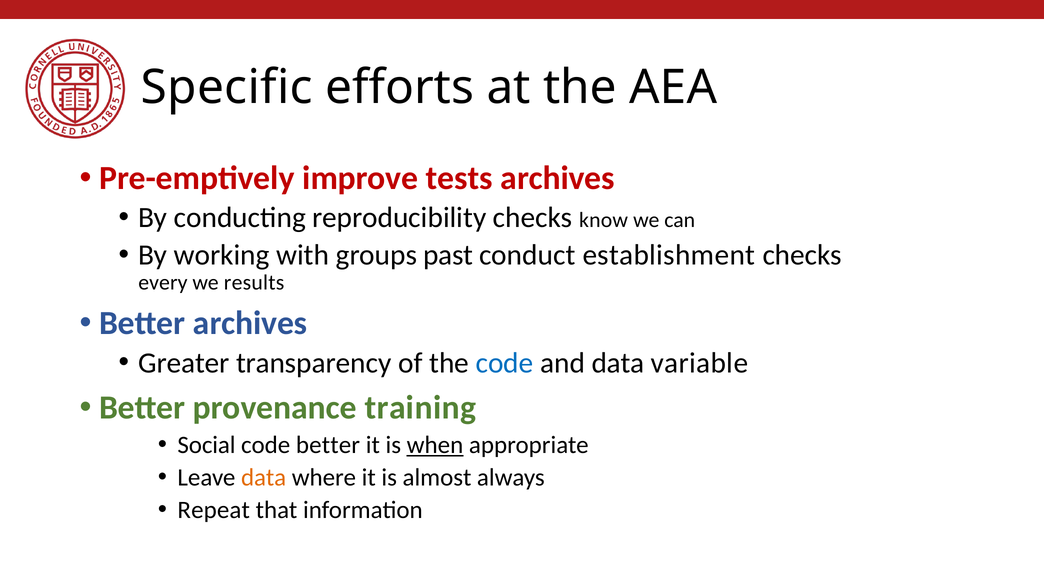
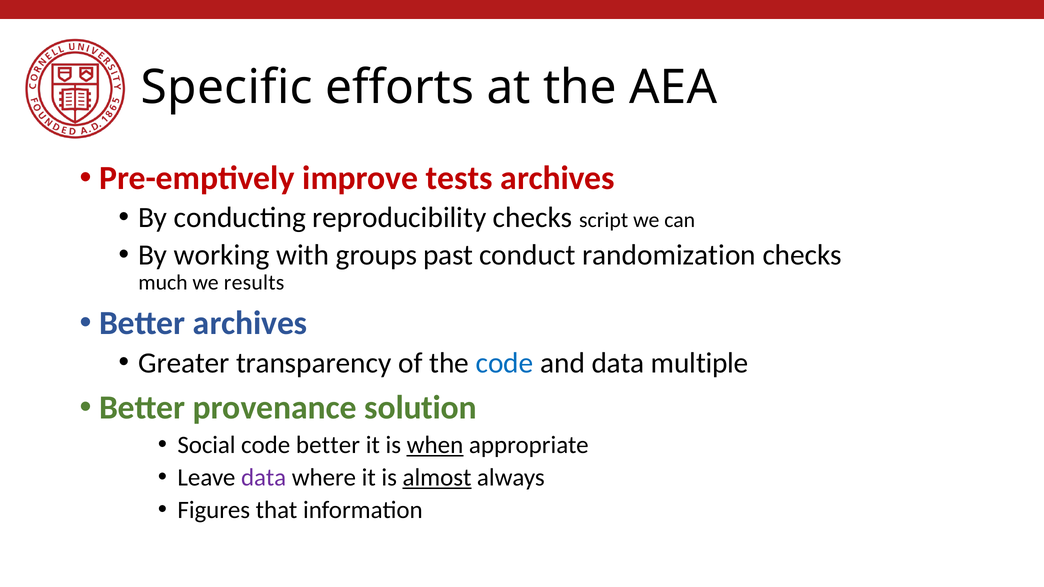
know: know -> script
establishment: establishment -> randomization
every: every -> much
variable: variable -> multiple
training: training -> solution
data at (264, 478) colour: orange -> purple
almost underline: none -> present
Repeat: Repeat -> Figures
